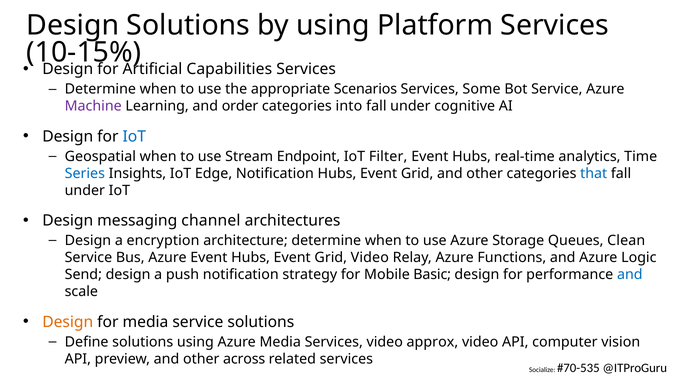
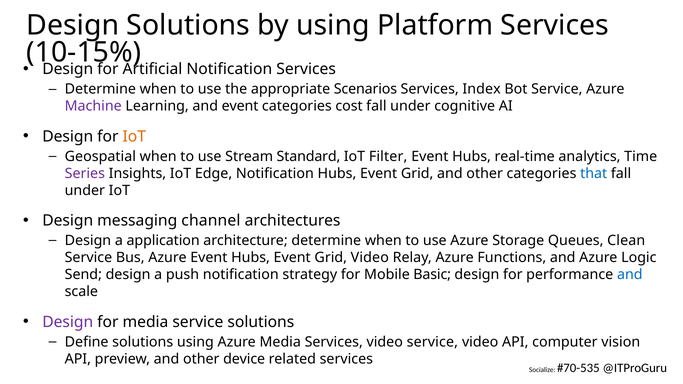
Artificial Capabilities: Capabilities -> Notification
Some: Some -> Index
and order: order -> event
into: into -> cost
IoT at (134, 136) colour: blue -> orange
Endpoint: Endpoint -> Standard
Series colour: blue -> purple
encryption: encryption -> application
Design at (68, 322) colour: orange -> purple
video approx: approx -> service
across: across -> device
